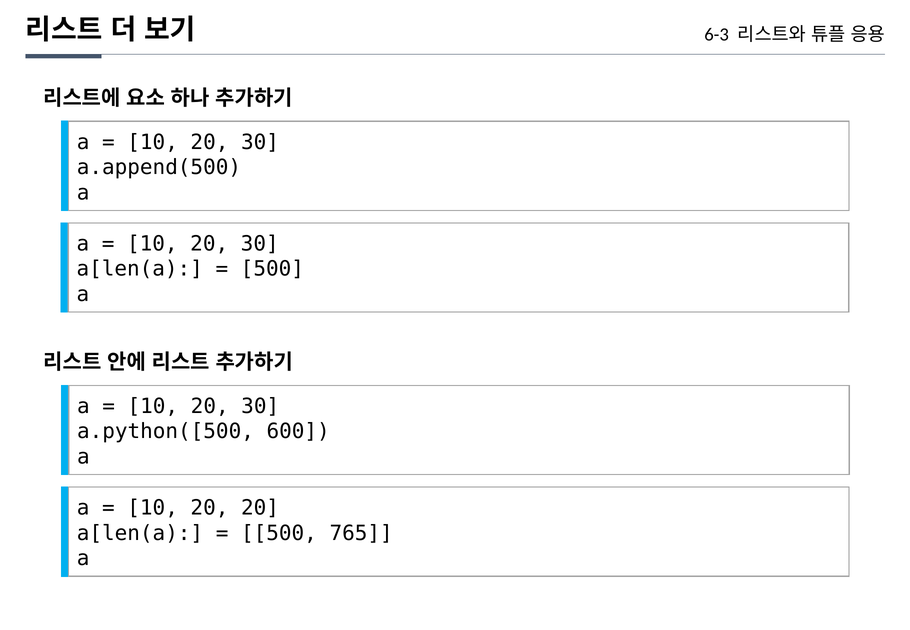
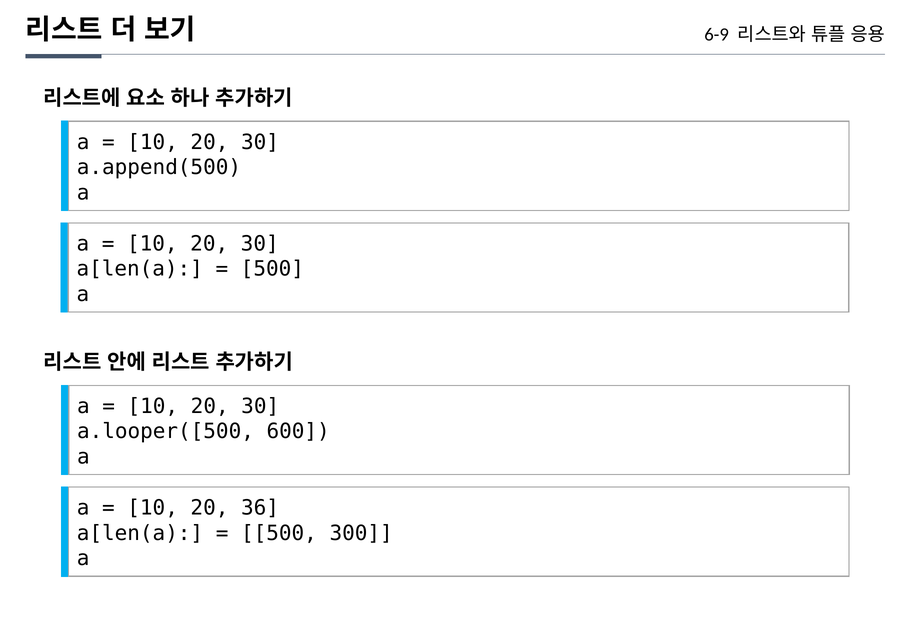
6-3: 6-3 -> 6-9
a.python([500: a.python([500 -> a.looper([500
20 20: 20 -> 36
765: 765 -> 300
